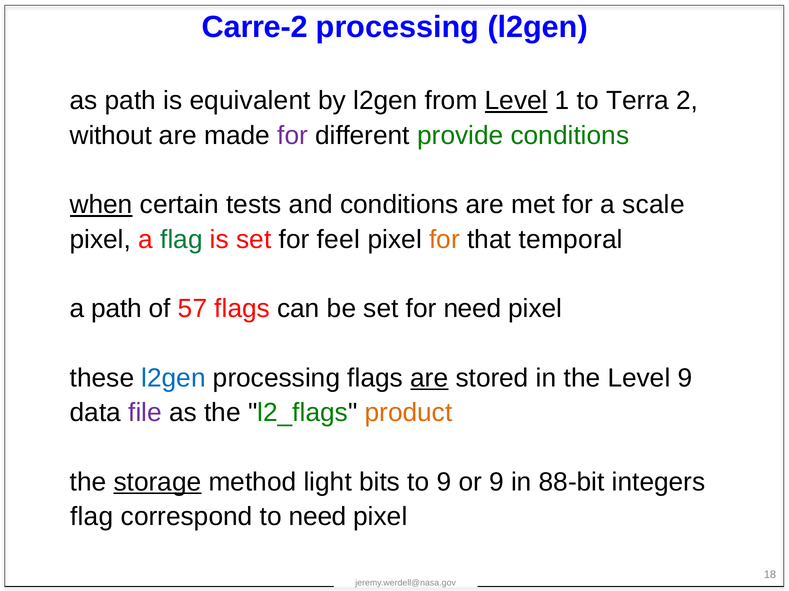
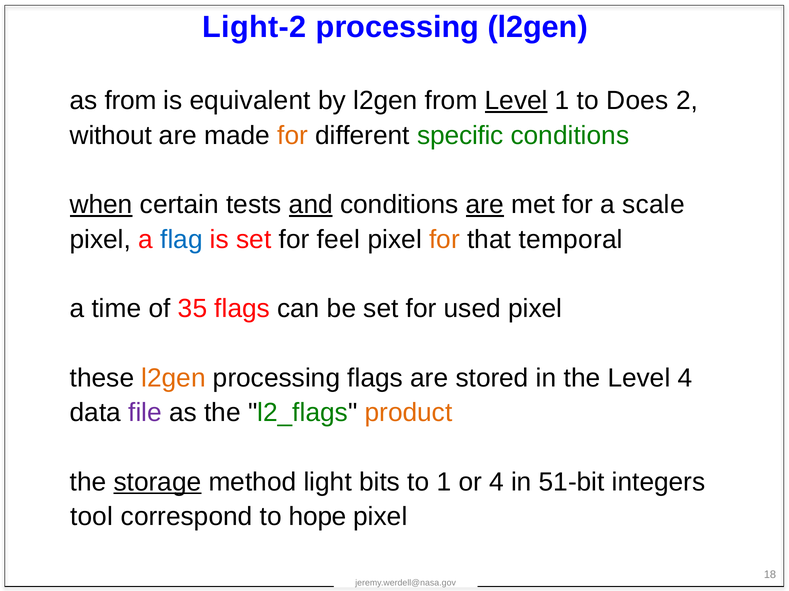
Carre-2: Carre-2 -> Light-2
as path: path -> from
Terra: Terra -> Does
for at (293, 136) colour: purple -> orange
provide: provide -> specific
and underline: none -> present
are at (485, 205) underline: none -> present
flag at (182, 240) colour: green -> blue
a path: path -> time
57: 57 -> 35
for need: need -> used
l2gen at (174, 378) colour: blue -> orange
are at (429, 378) underline: present -> none
Level 9: 9 -> 4
to 9: 9 -> 1
or 9: 9 -> 4
88-bit: 88-bit -> 51-bit
flag at (92, 517): flag -> tool
to need: need -> hope
